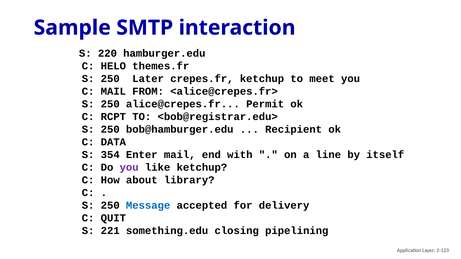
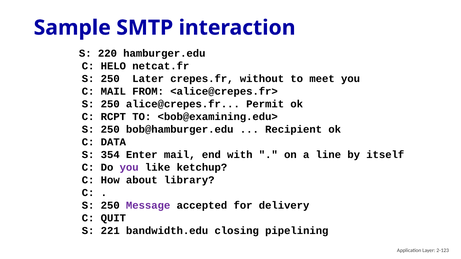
themes.fr: themes.fr -> netcat.fr
crepes.fr ketchup: ketchup -> without
<bob@registrar.edu>: <bob@registrar.edu> -> <bob@examining.edu>
Message colour: blue -> purple
something.edu: something.edu -> bandwidth.edu
